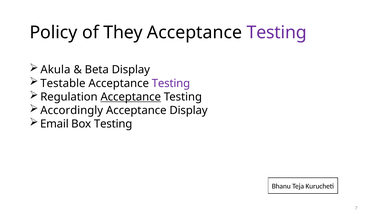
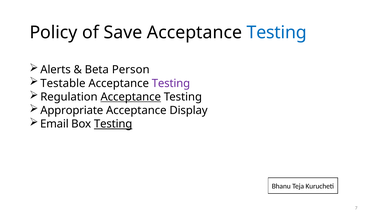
They: They -> Save
Testing at (277, 33) colour: purple -> blue
Akula: Akula -> Alerts
Beta Display: Display -> Person
Accordingly: Accordingly -> Appropriate
Testing at (113, 124) underline: none -> present
